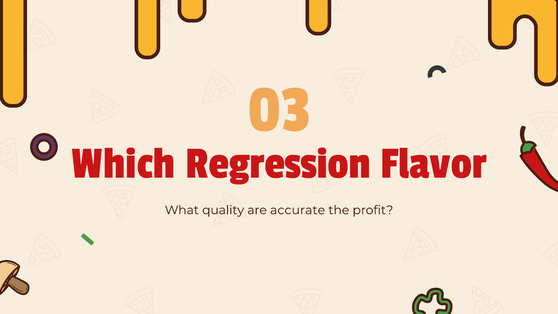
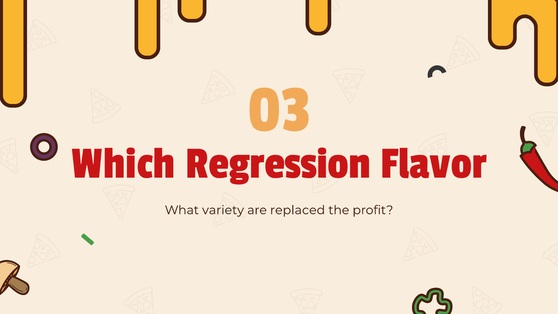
quality: quality -> variety
accurate: accurate -> replaced
